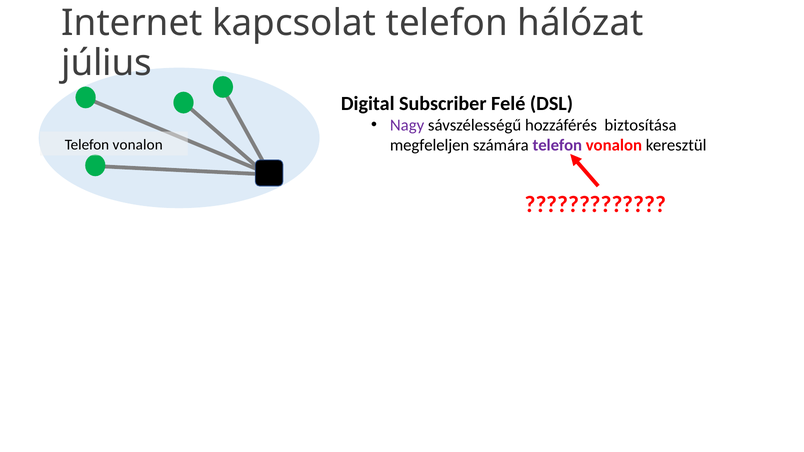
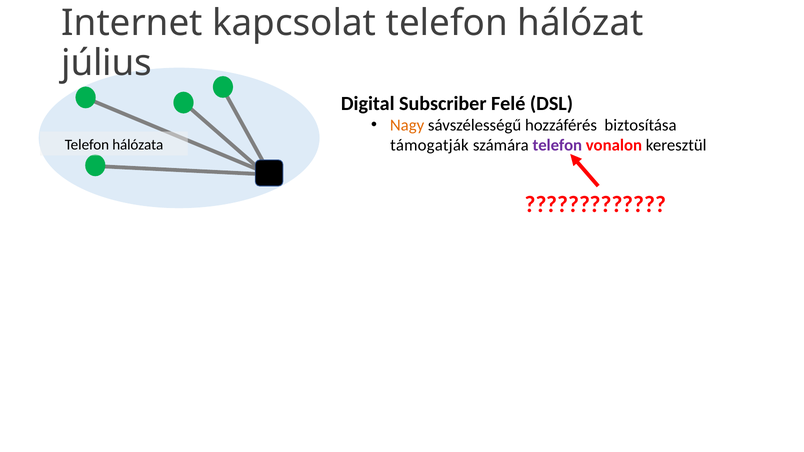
Nagy colour: purple -> orange
vonalon at (138, 145): vonalon -> hálózata
megfeleljen: megfeleljen -> támogatják
